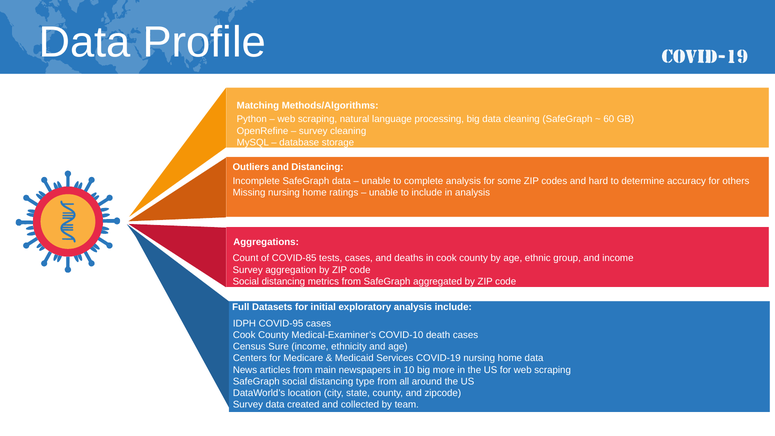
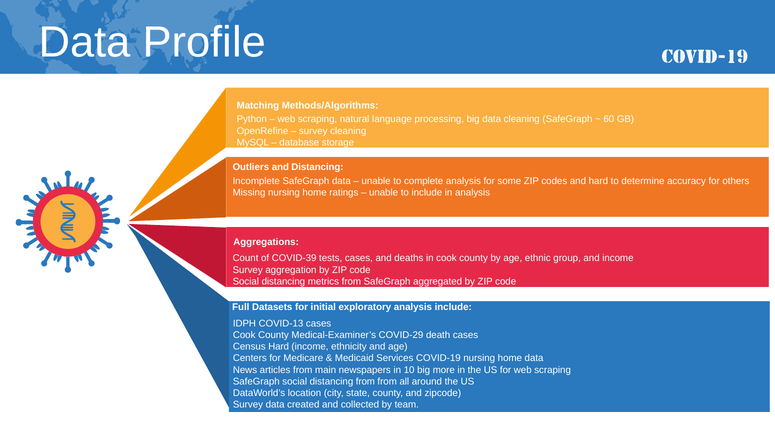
COVID-85: COVID-85 -> COVID-39
COVID-95: COVID-95 -> COVID-13
COVID-10: COVID-10 -> COVID-29
Census Sure: Sure -> Hard
distancing type: type -> from
